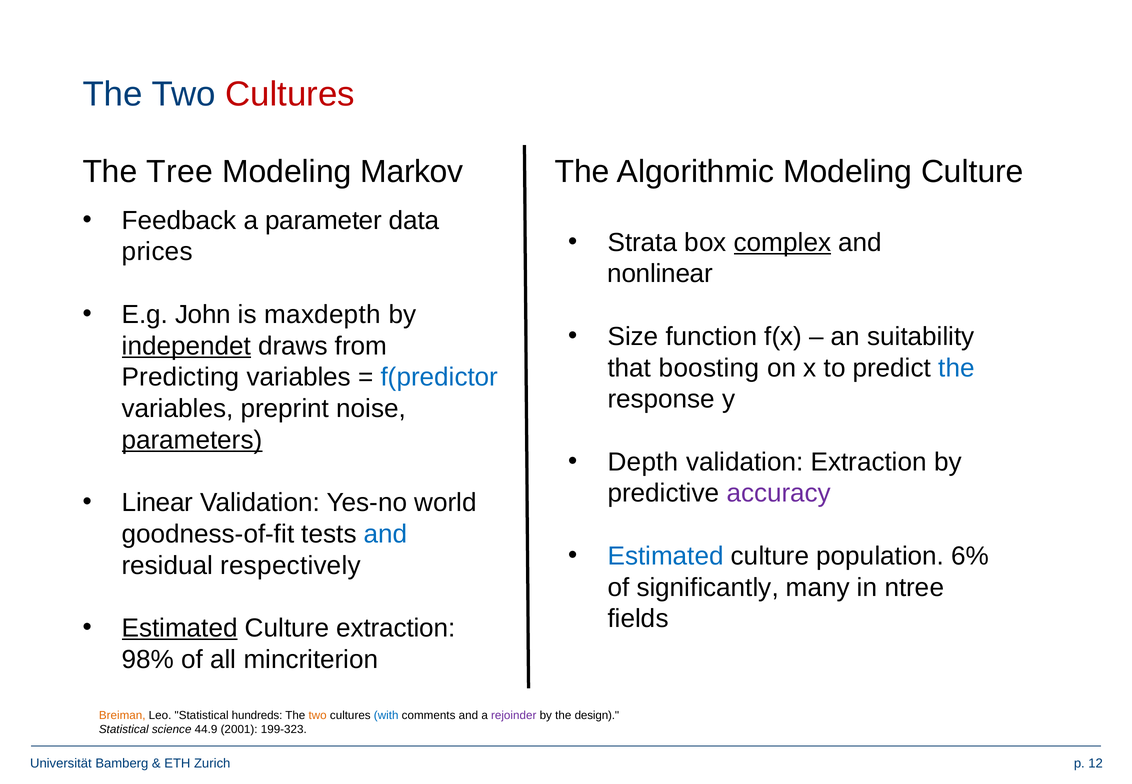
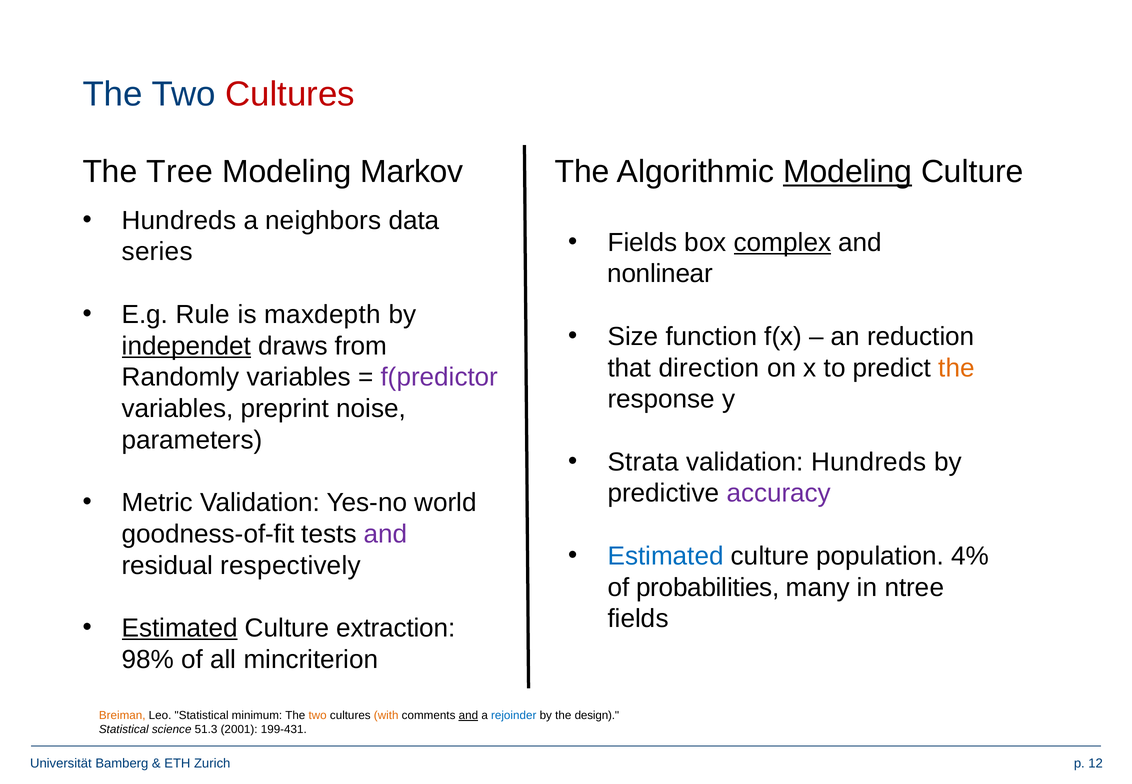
Modeling at (848, 172) underline: none -> present
Feedback at (179, 220): Feedback -> Hundreds
parameter: parameter -> neighbors
Strata at (642, 242): Strata -> Fields
prices: prices -> series
John: John -> Rule
suitability: suitability -> reduction
boosting: boosting -> direction
the at (956, 368) colour: blue -> orange
Predicting: Predicting -> Randomly
f(predictor colour: blue -> purple
parameters underline: present -> none
Depth: Depth -> Strata
validation Extraction: Extraction -> Hundreds
Linear: Linear -> Metric
and at (386, 534) colour: blue -> purple
6%: 6% -> 4%
significantly: significantly -> probabilities
hundreds: hundreds -> minimum
with colour: blue -> orange
and at (468, 715) underline: none -> present
rejoinder colour: purple -> blue
44.9: 44.9 -> 51.3
199-323: 199-323 -> 199-431
